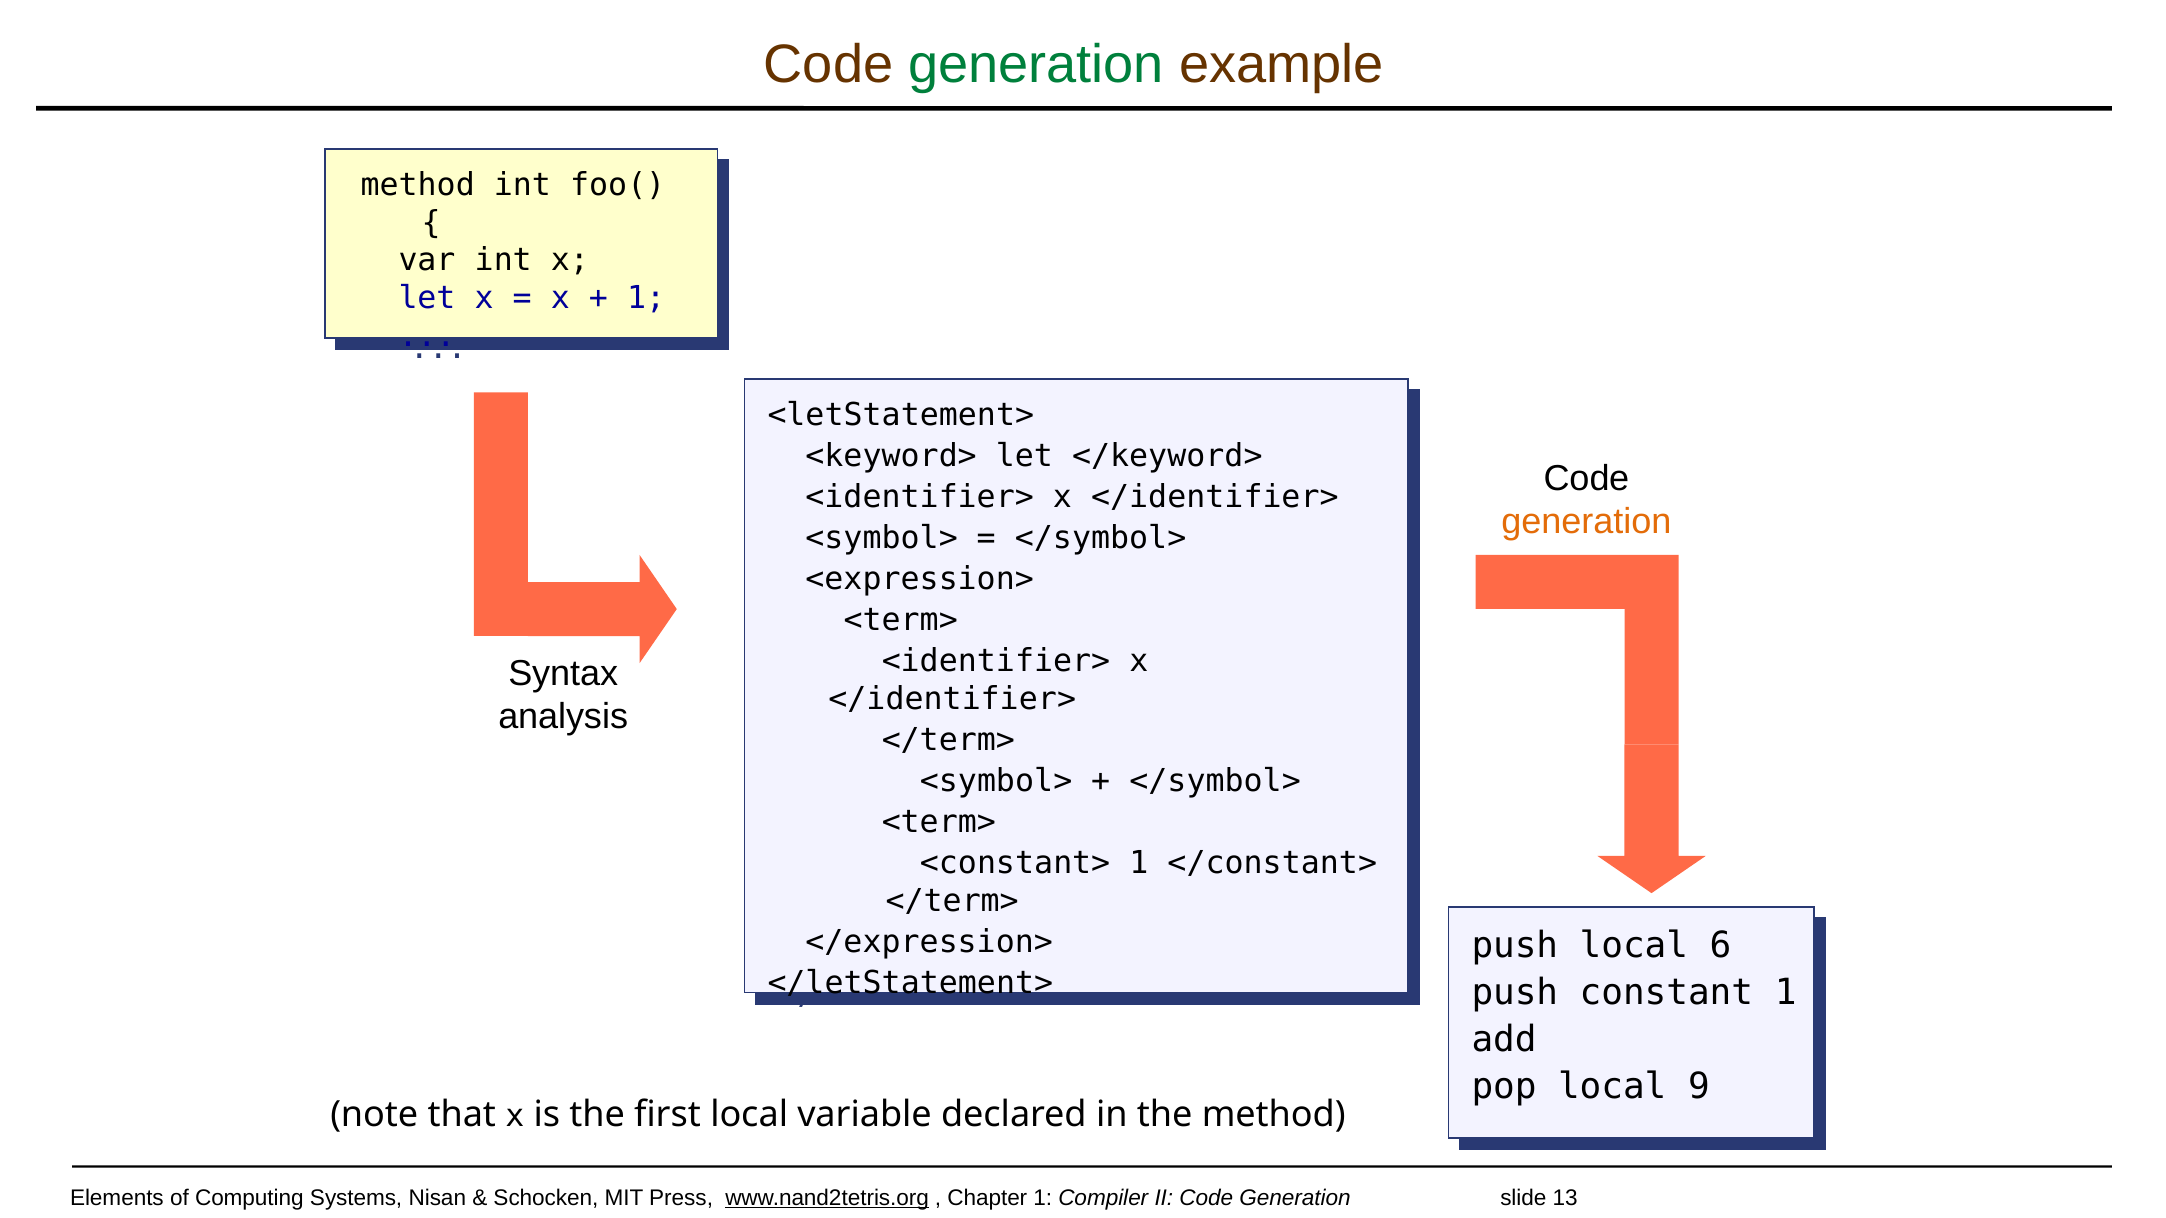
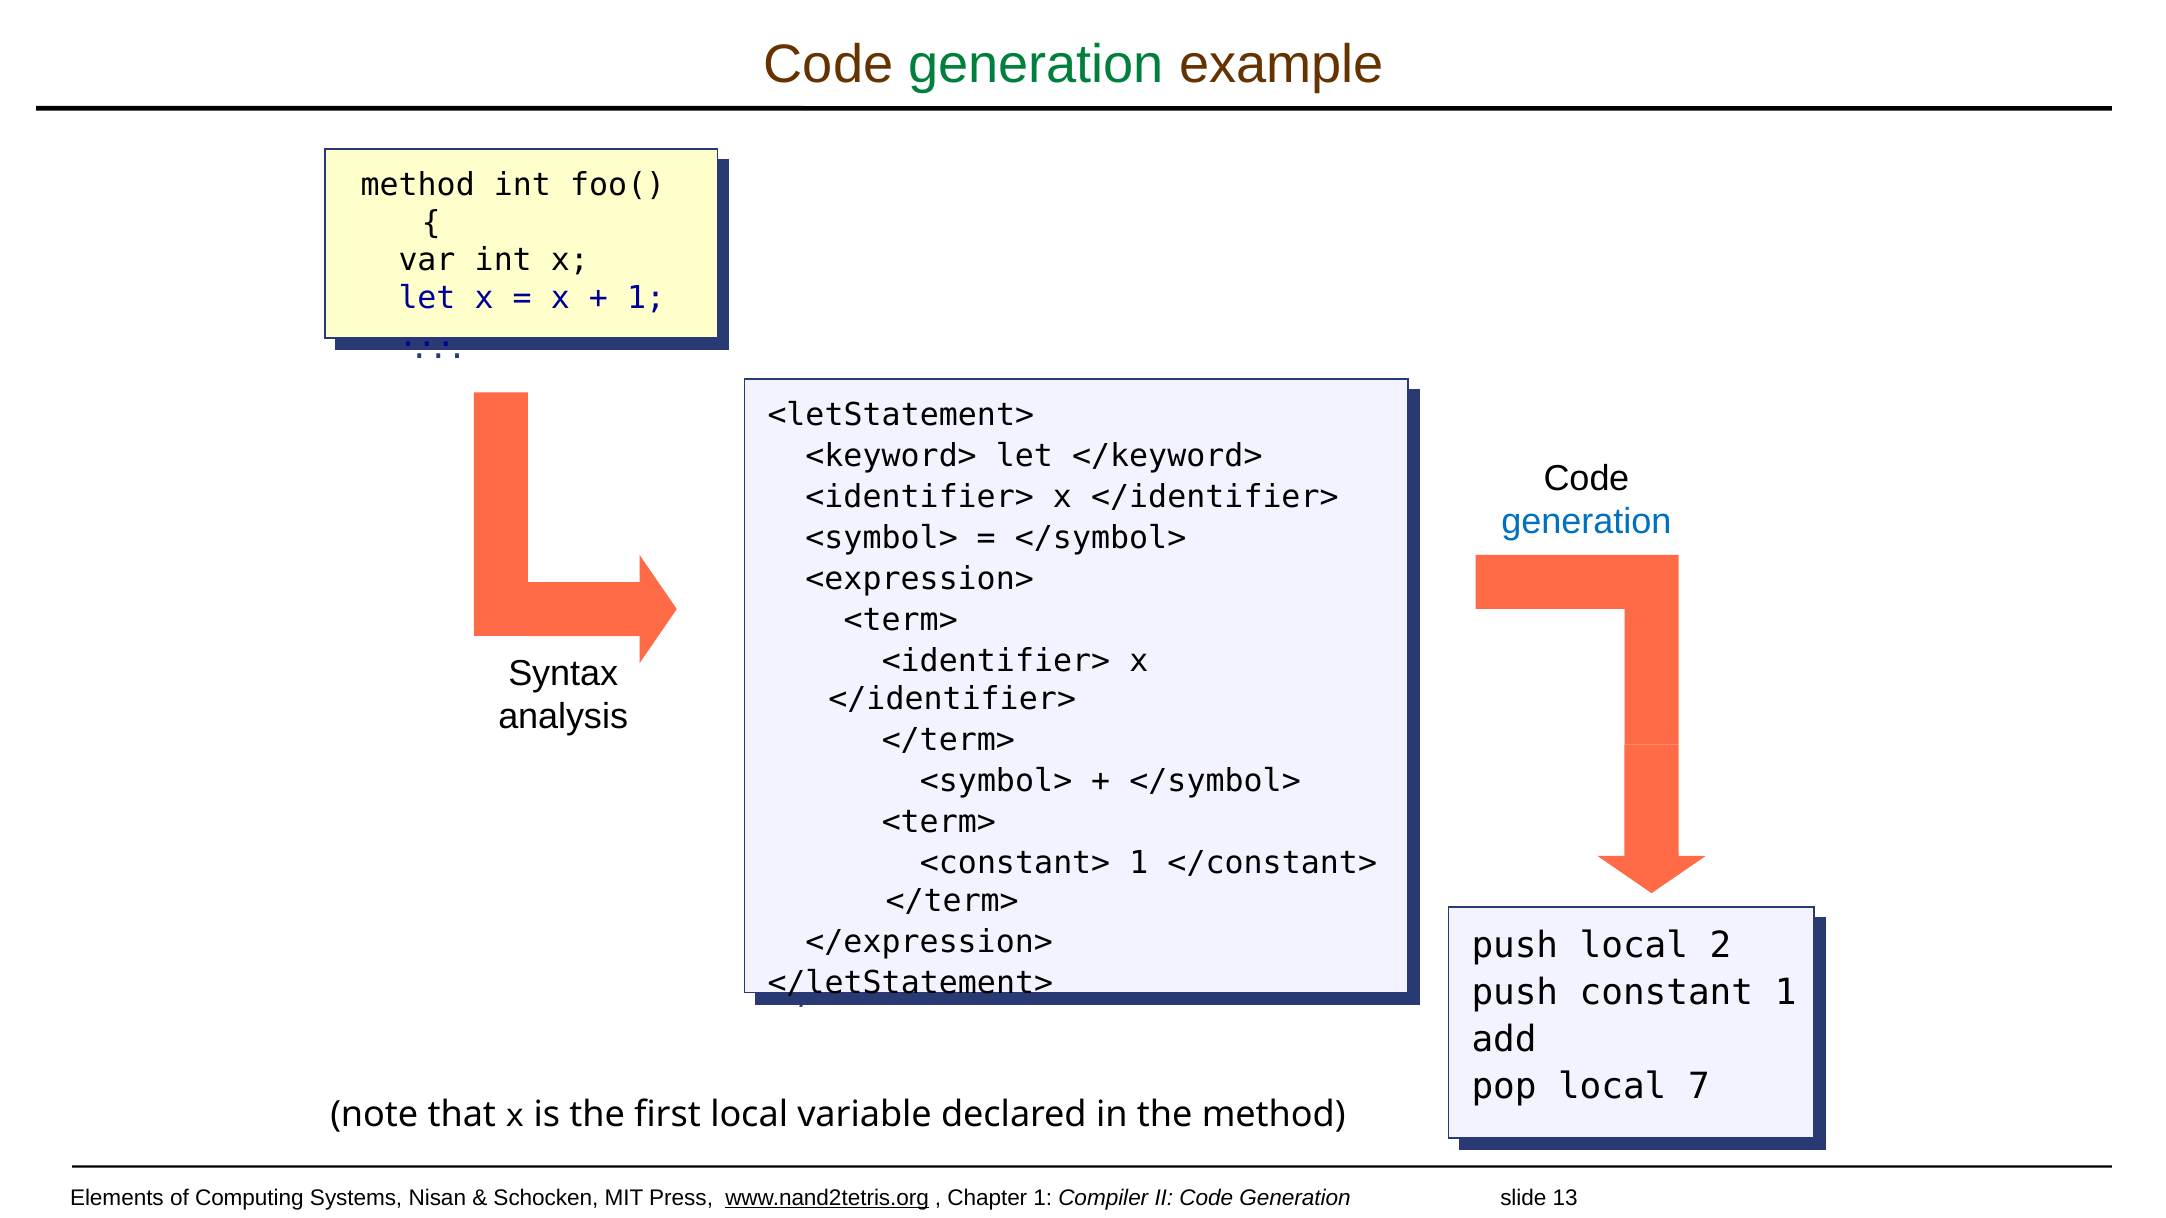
generation at (1586, 522) colour: orange -> blue
6: 6 -> 2
9: 9 -> 7
